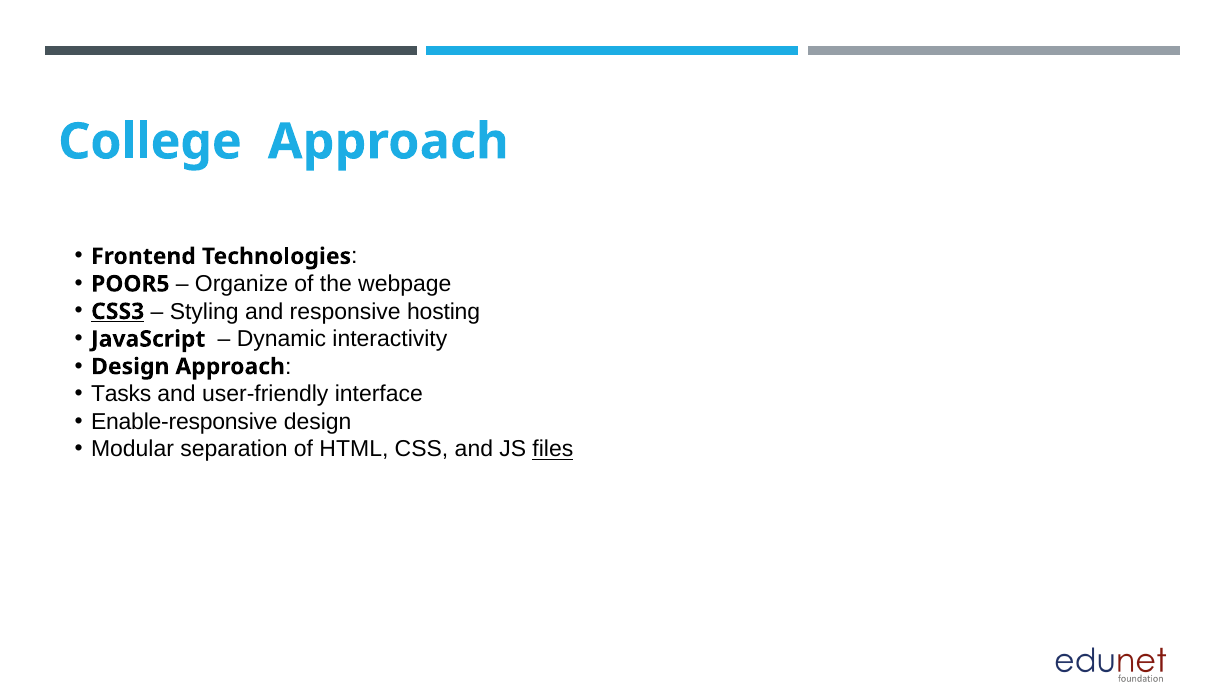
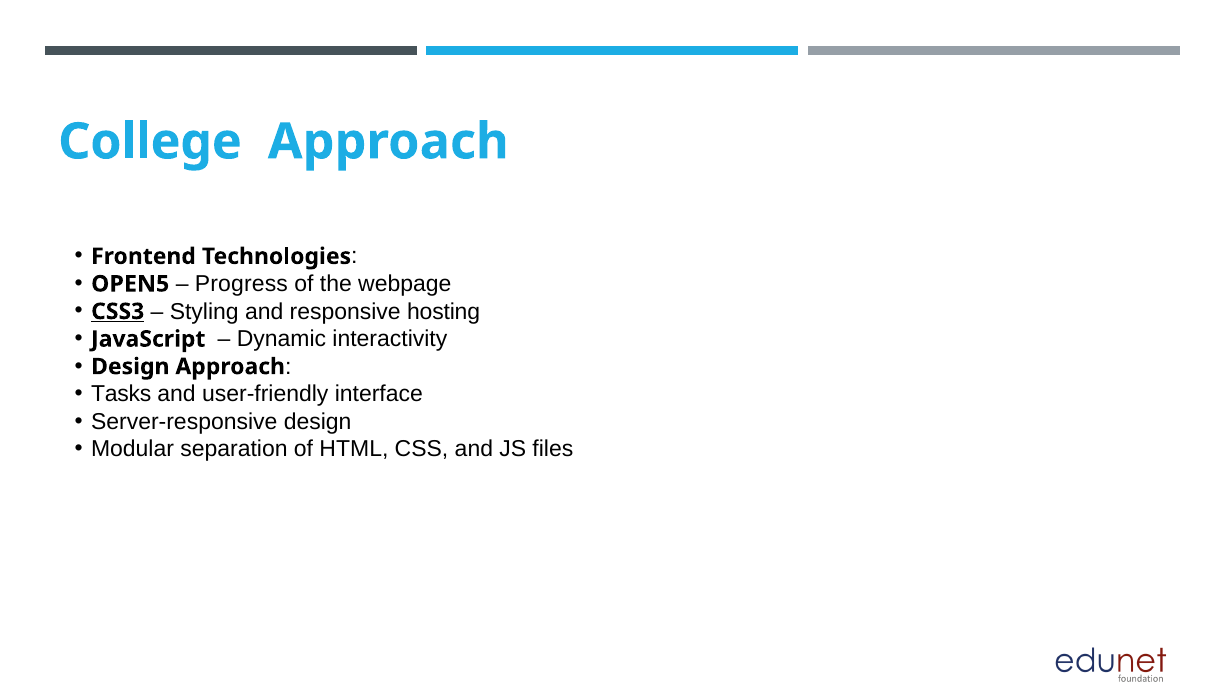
POOR5: POOR5 -> OPEN5
Organize: Organize -> Progress
Enable-responsive: Enable-responsive -> Server-responsive
files underline: present -> none
